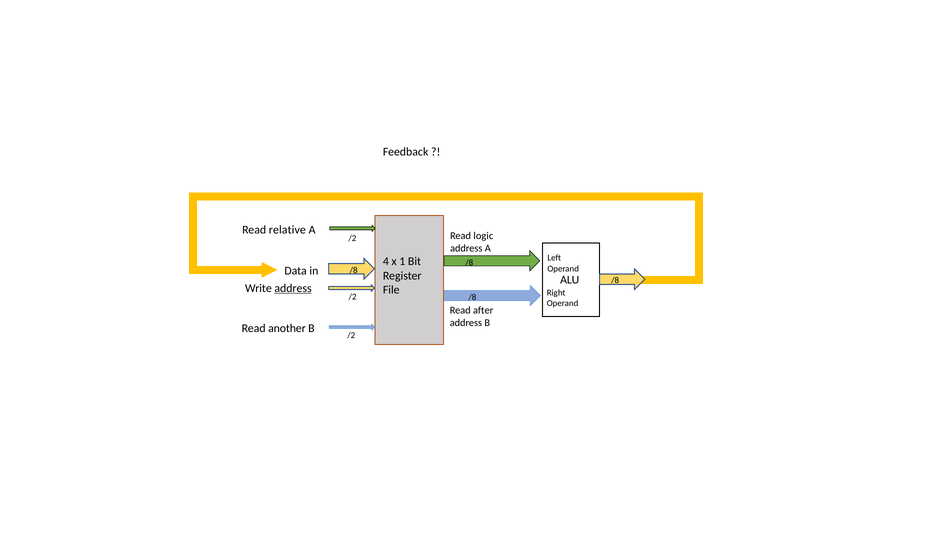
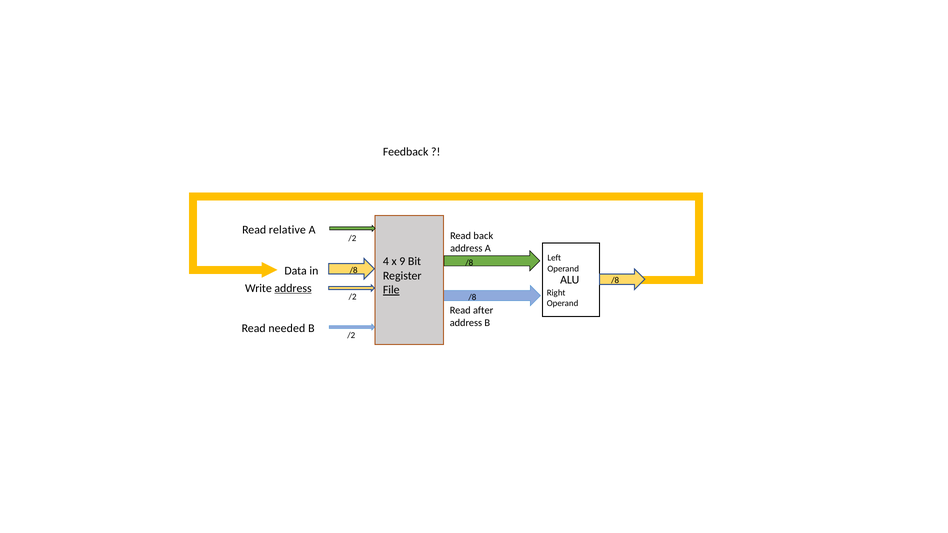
logic: logic -> back
1: 1 -> 9
File underline: none -> present
another: another -> needed
